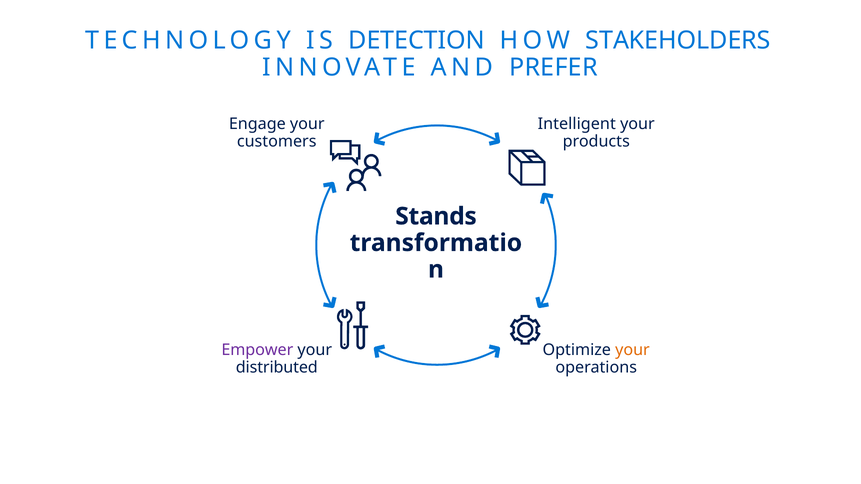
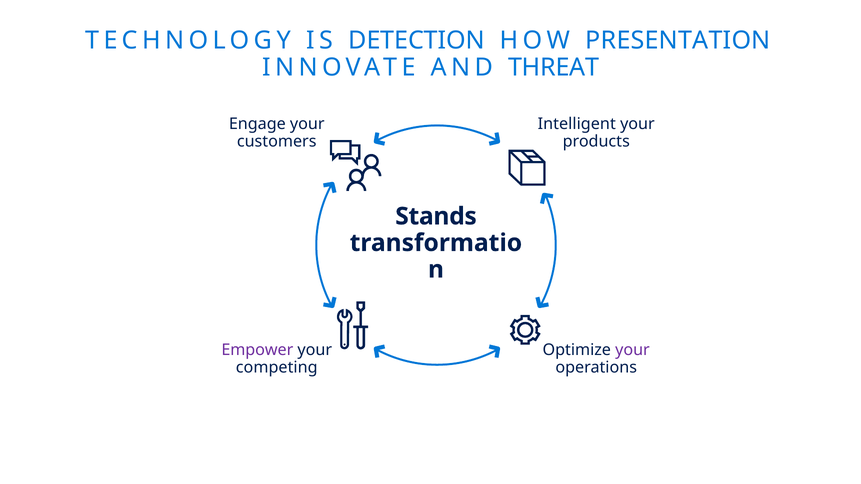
STAKEHOLDERS: STAKEHOLDERS -> PRESENTATION
PREFER: PREFER -> THREAT
your at (632, 350) colour: orange -> purple
distributed: distributed -> competing
